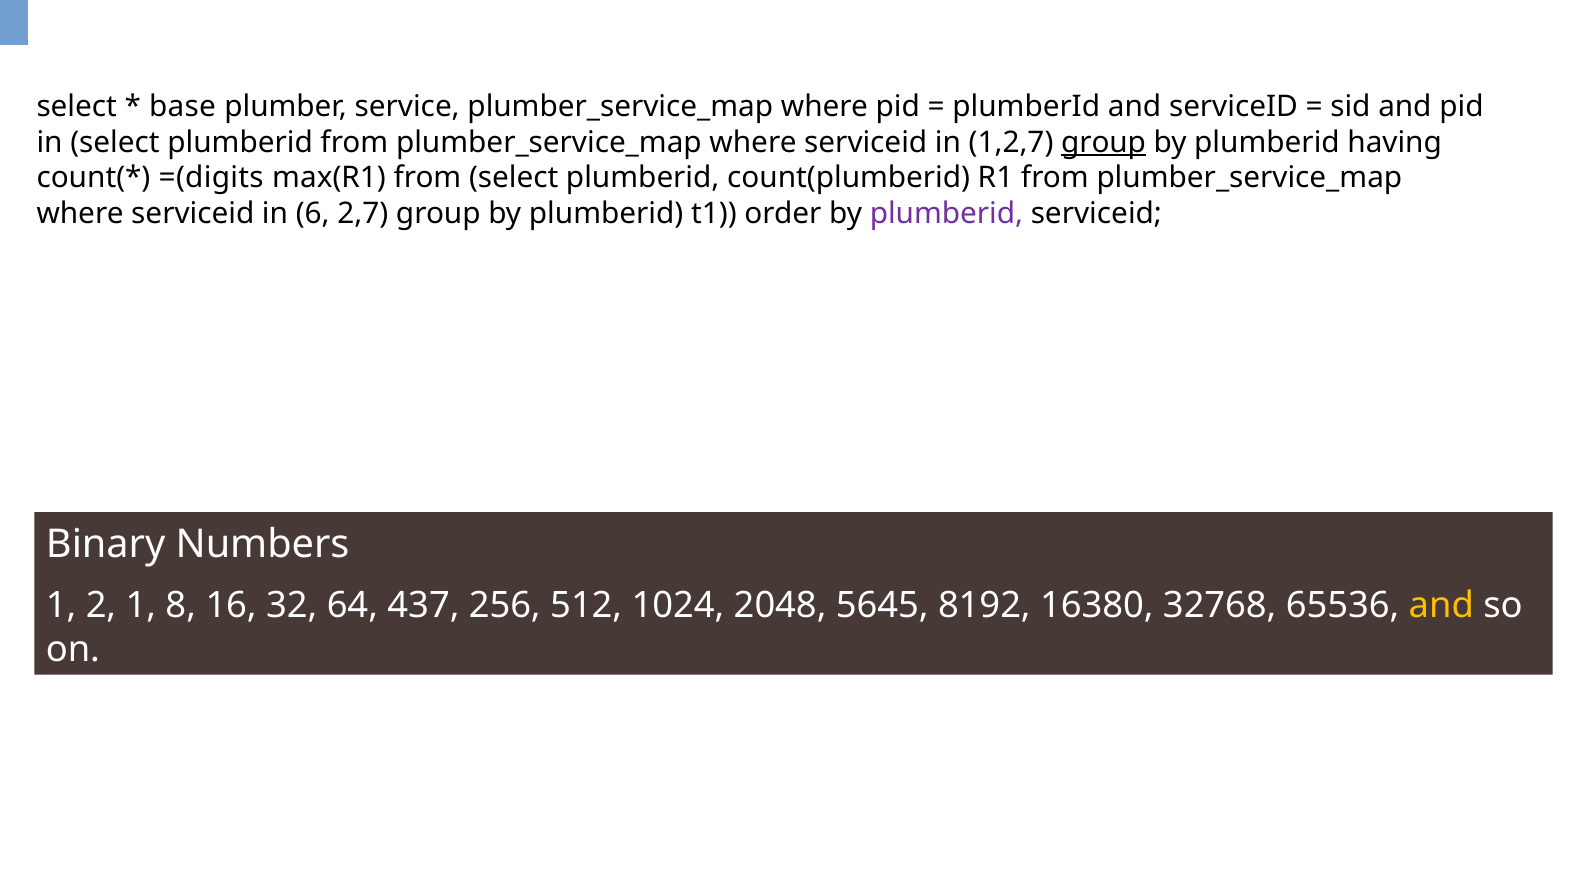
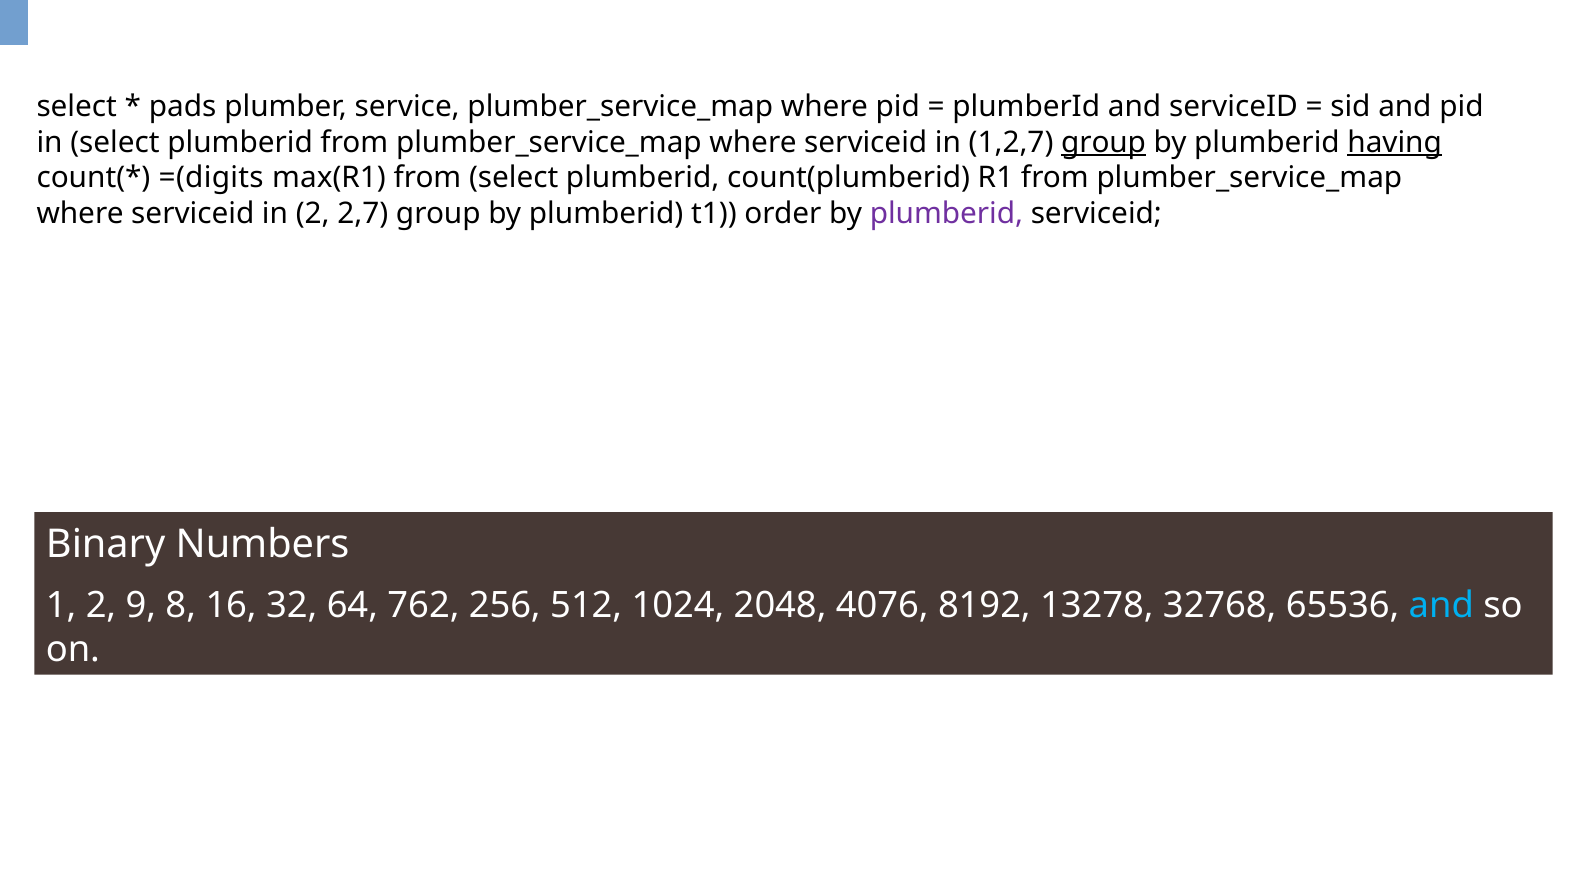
base: base -> pads
having underline: none -> present
in 6: 6 -> 2
2 1: 1 -> 9
437: 437 -> 762
5645: 5645 -> 4076
16380: 16380 -> 13278
and at (1441, 606) colour: yellow -> light blue
